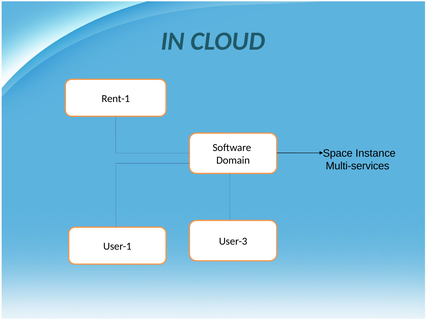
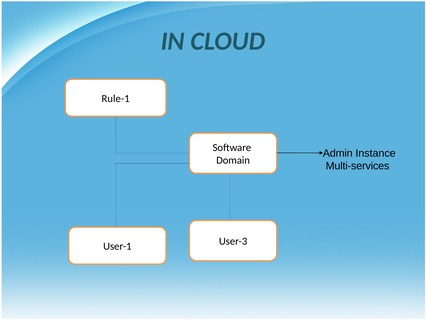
Rent-1: Rent-1 -> Rule-1
Space: Space -> Admin
